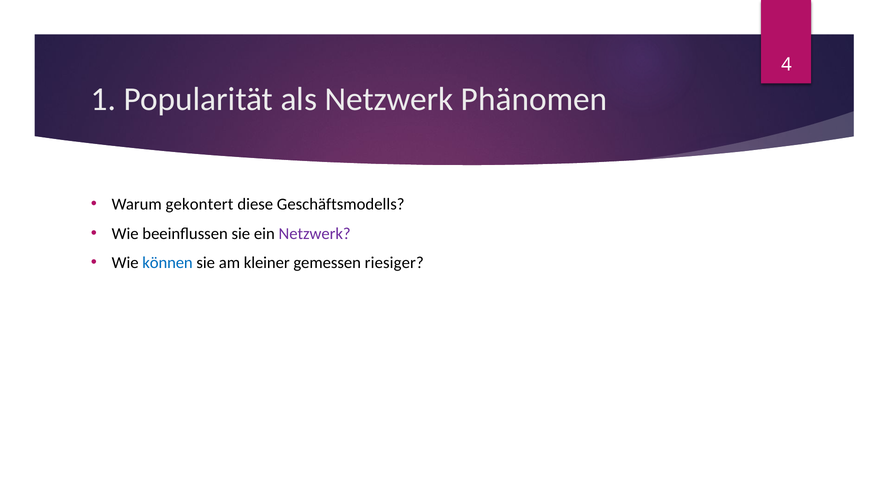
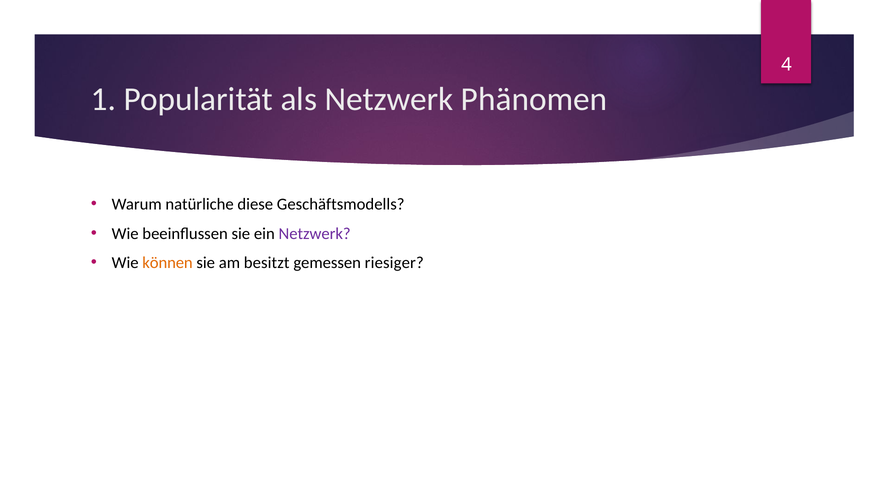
gekontert: gekontert -> natürliche
können colour: blue -> orange
kleiner: kleiner -> besitzt
